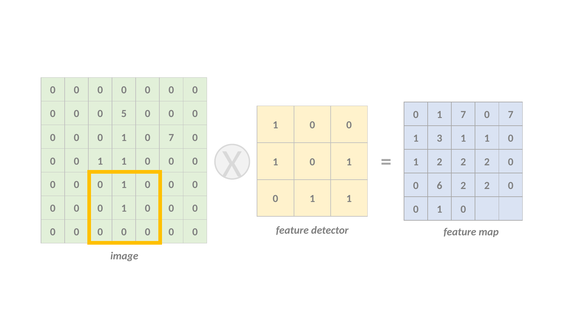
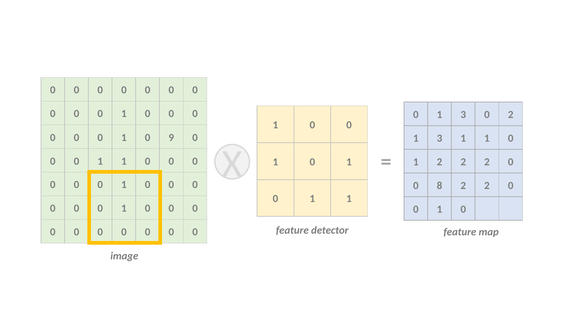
5 at (124, 114): 5 -> 1
1 7: 7 -> 3
7 at (511, 115): 7 -> 2
1 0 7: 7 -> 9
6: 6 -> 8
